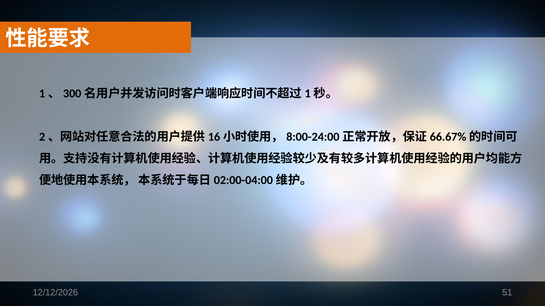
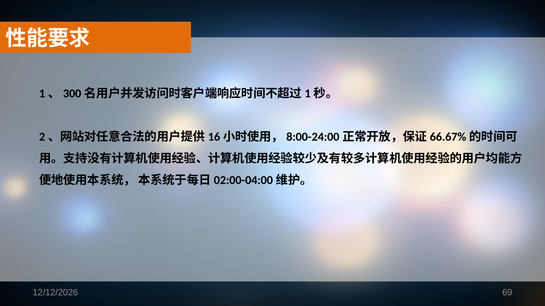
51: 51 -> 69
